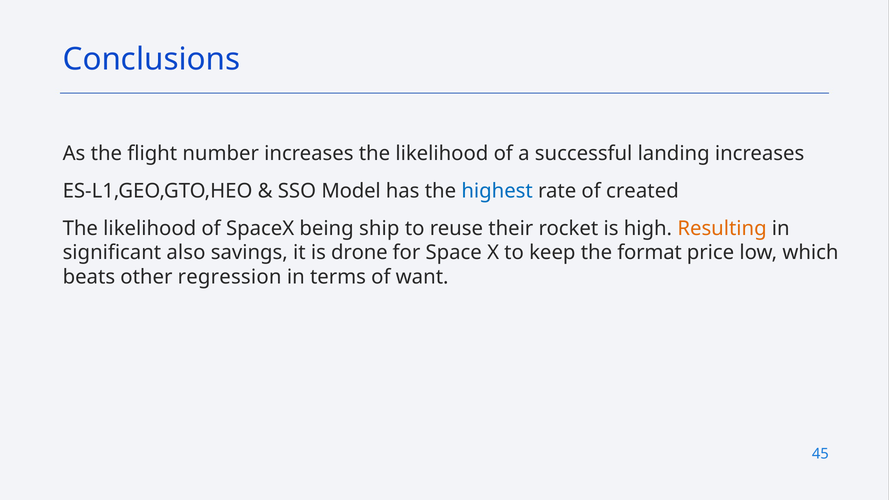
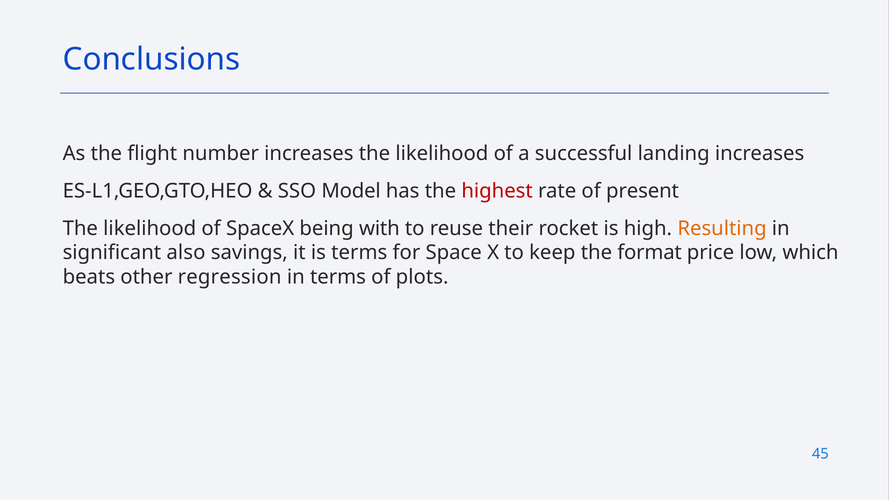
highest colour: blue -> red
created: created -> present
ship: ship -> with
is drone: drone -> terms
want: want -> plots
